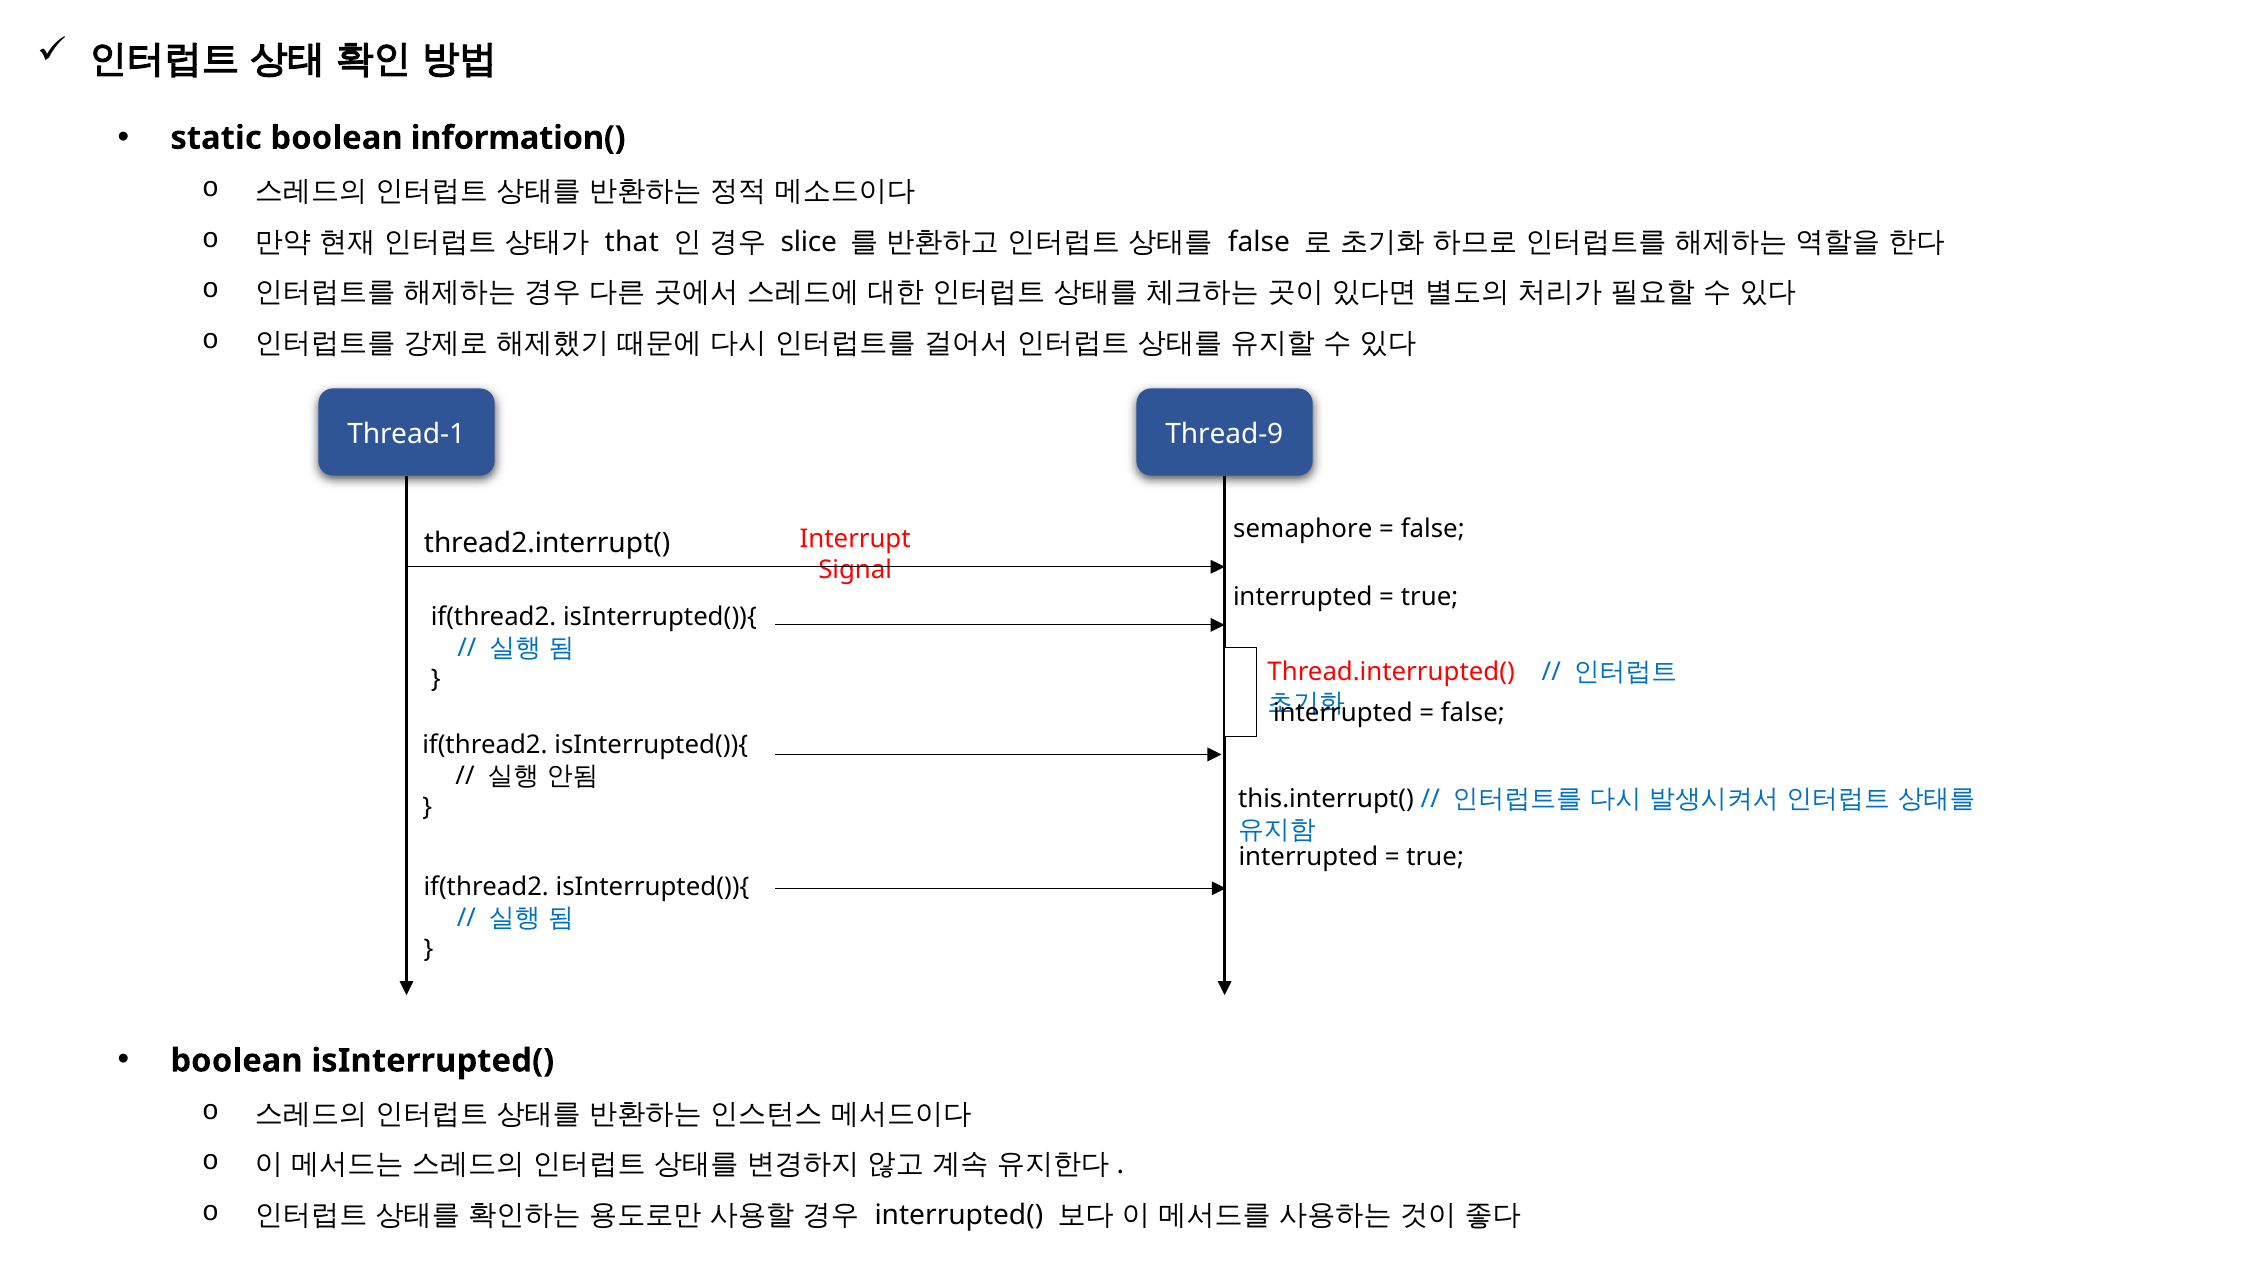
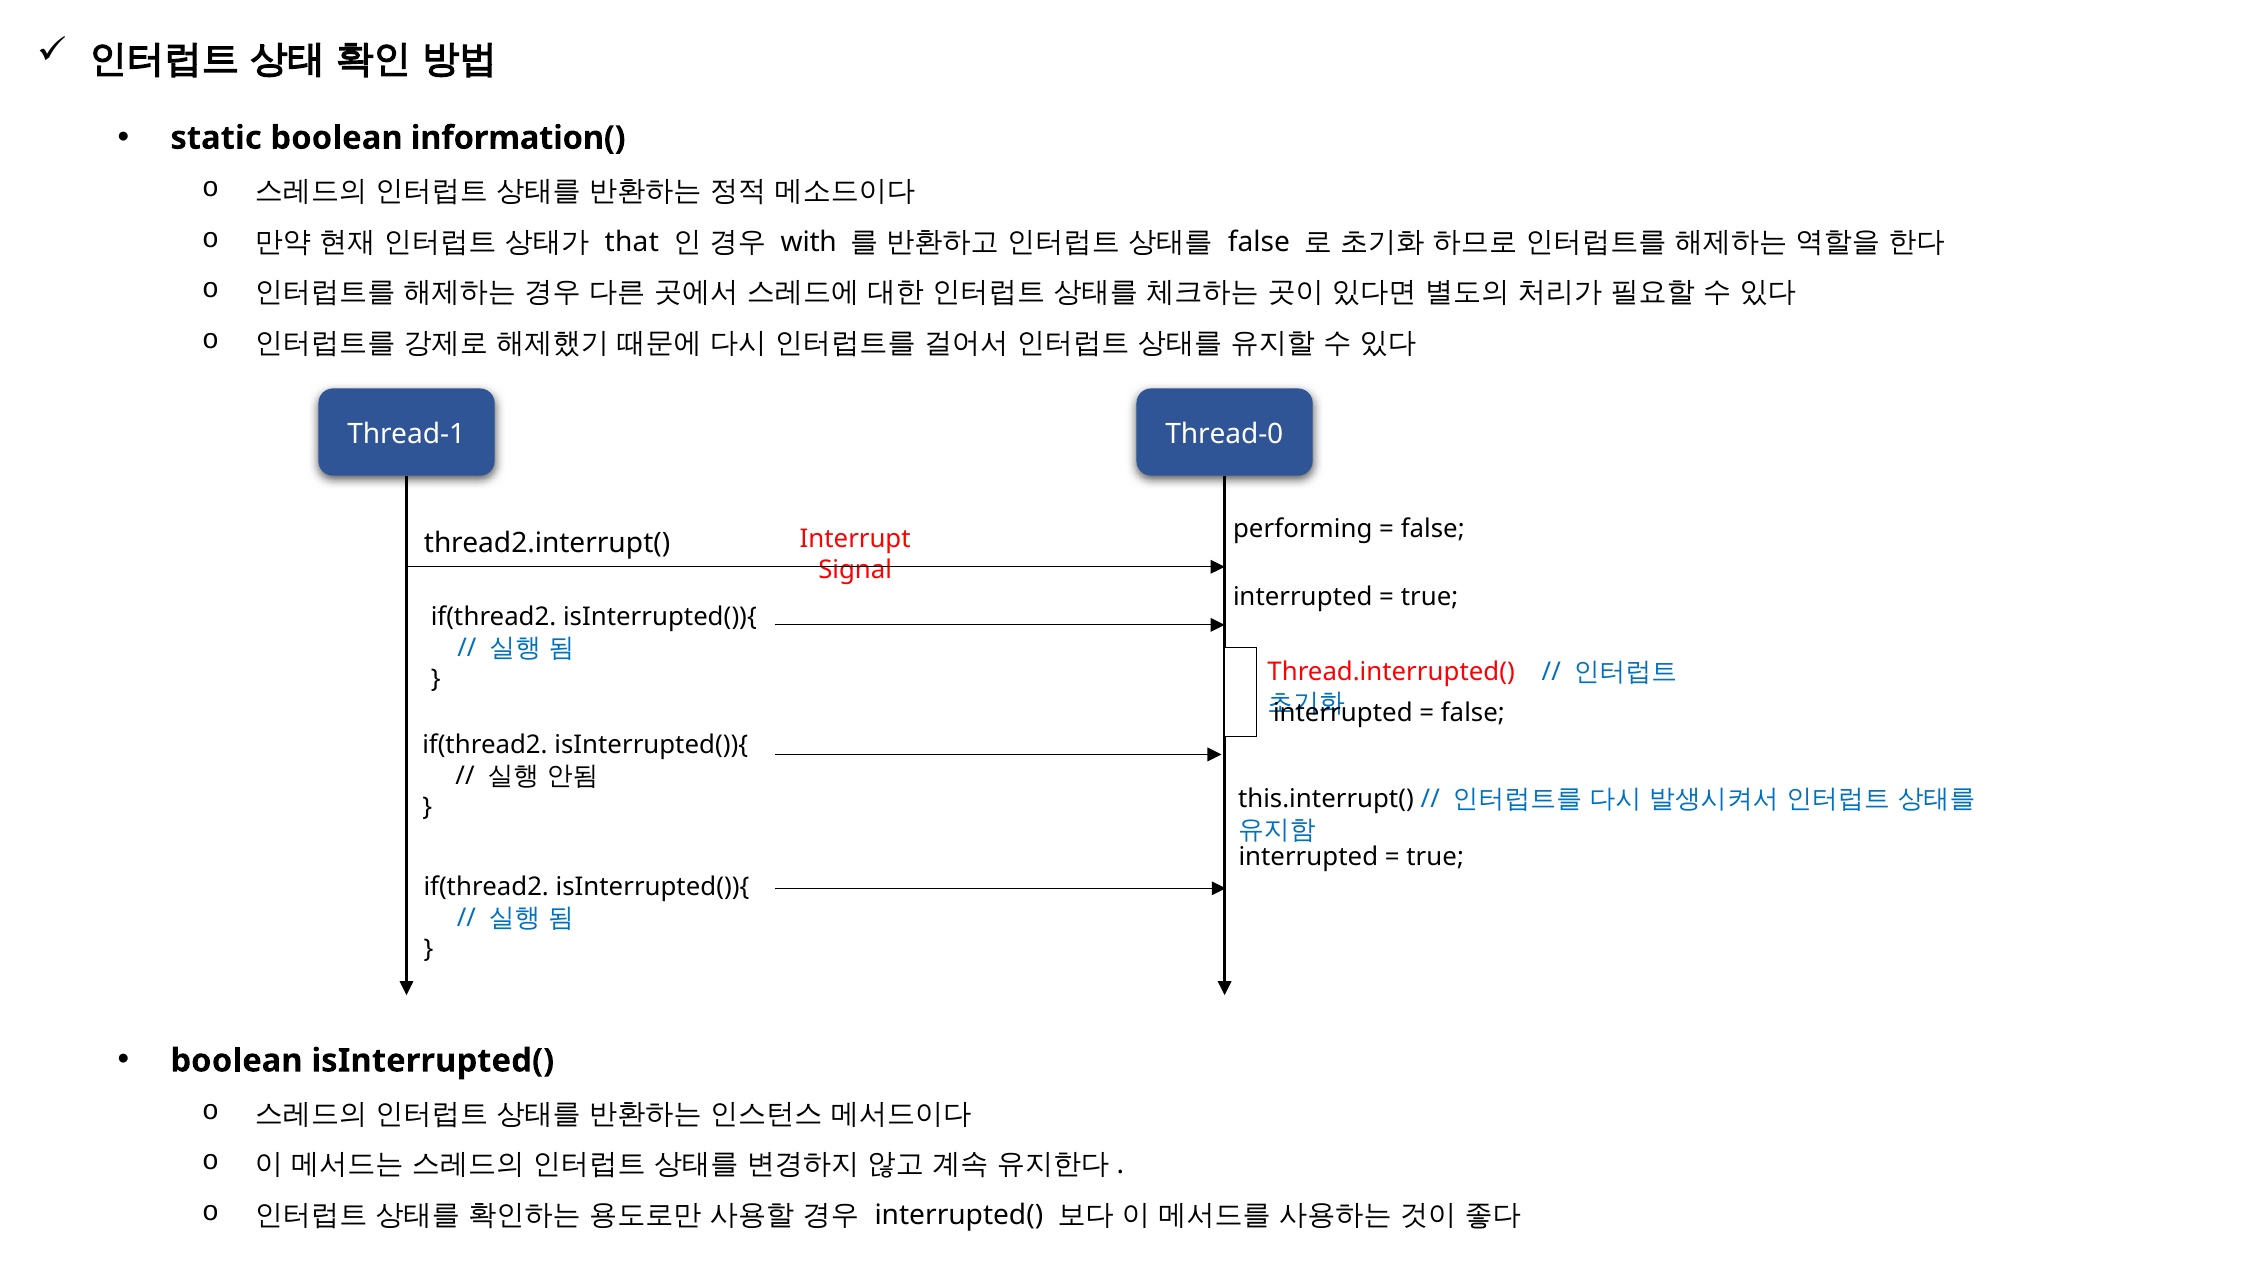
slice: slice -> with
Thread-9: Thread-9 -> Thread-0
semaphore: semaphore -> performing
